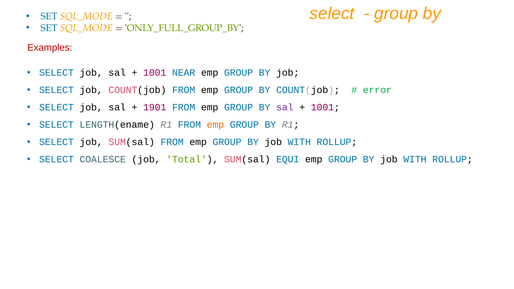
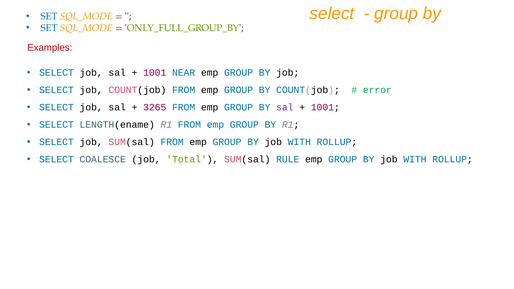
1901: 1901 -> 3265
emp at (215, 125) colour: orange -> blue
EQUI: EQUI -> RULE
